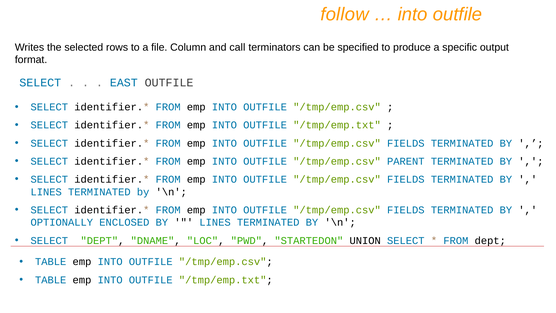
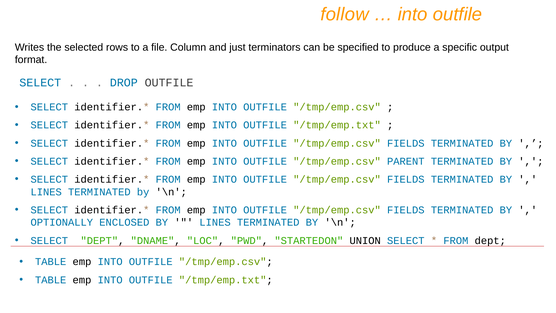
call: call -> just
EAST: EAST -> DROP
